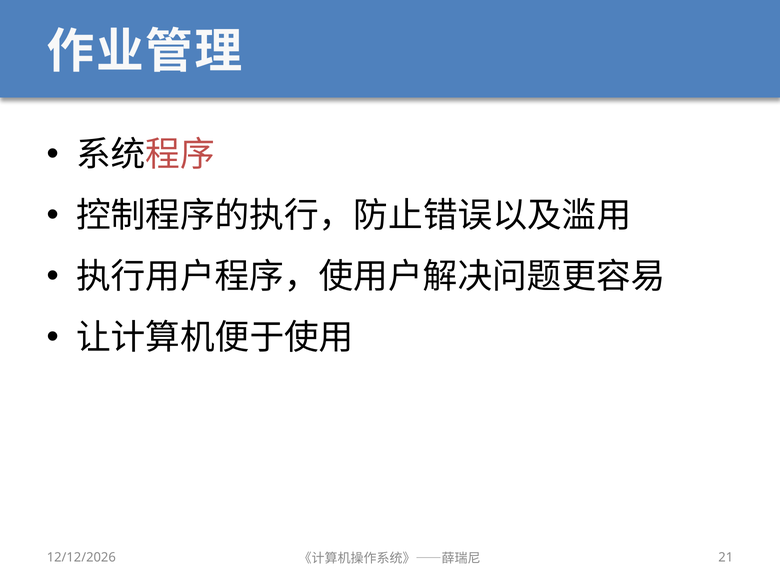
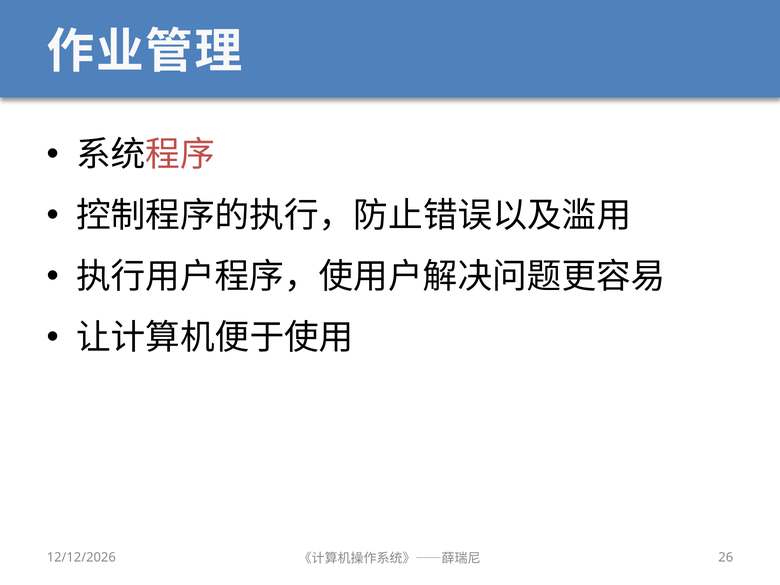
21: 21 -> 26
